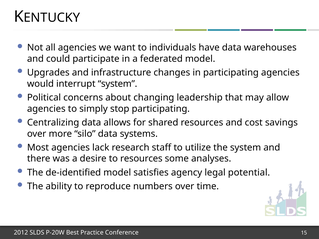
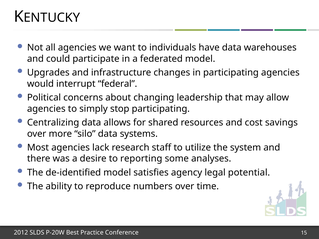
interrupt system: system -> federal
to resources: resources -> reporting
